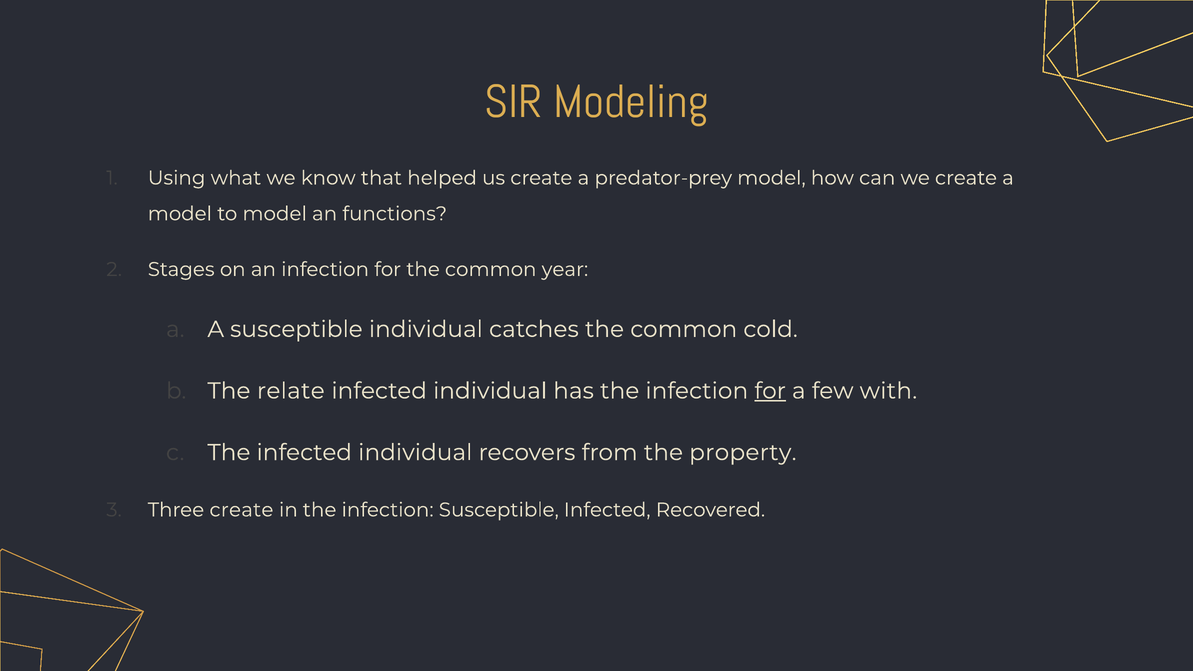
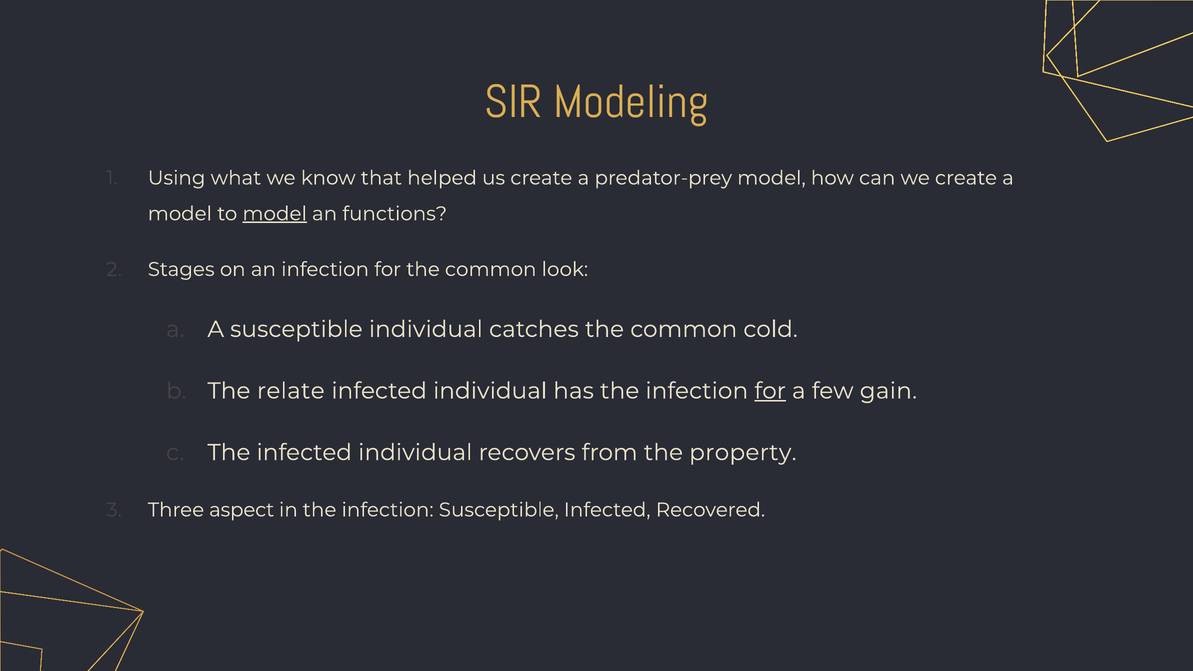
model at (275, 214) underline: none -> present
year: year -> look
with: with -> gain
Three create: create -> aspect
